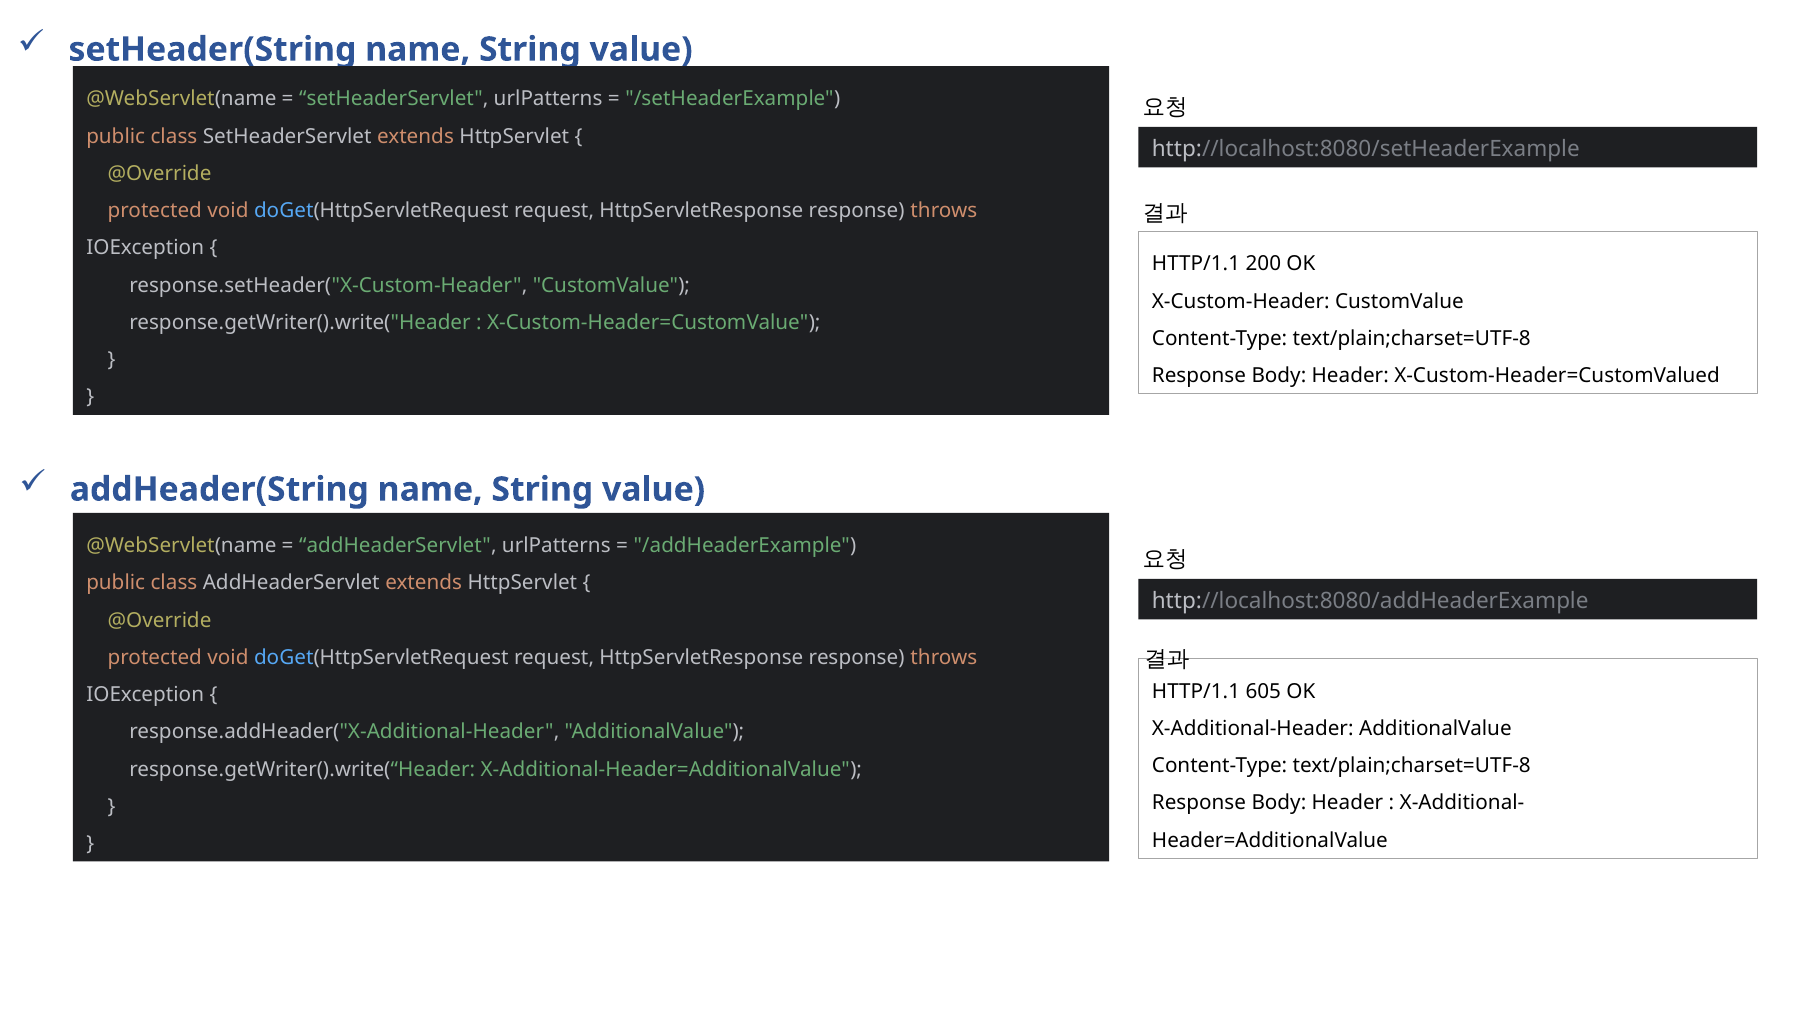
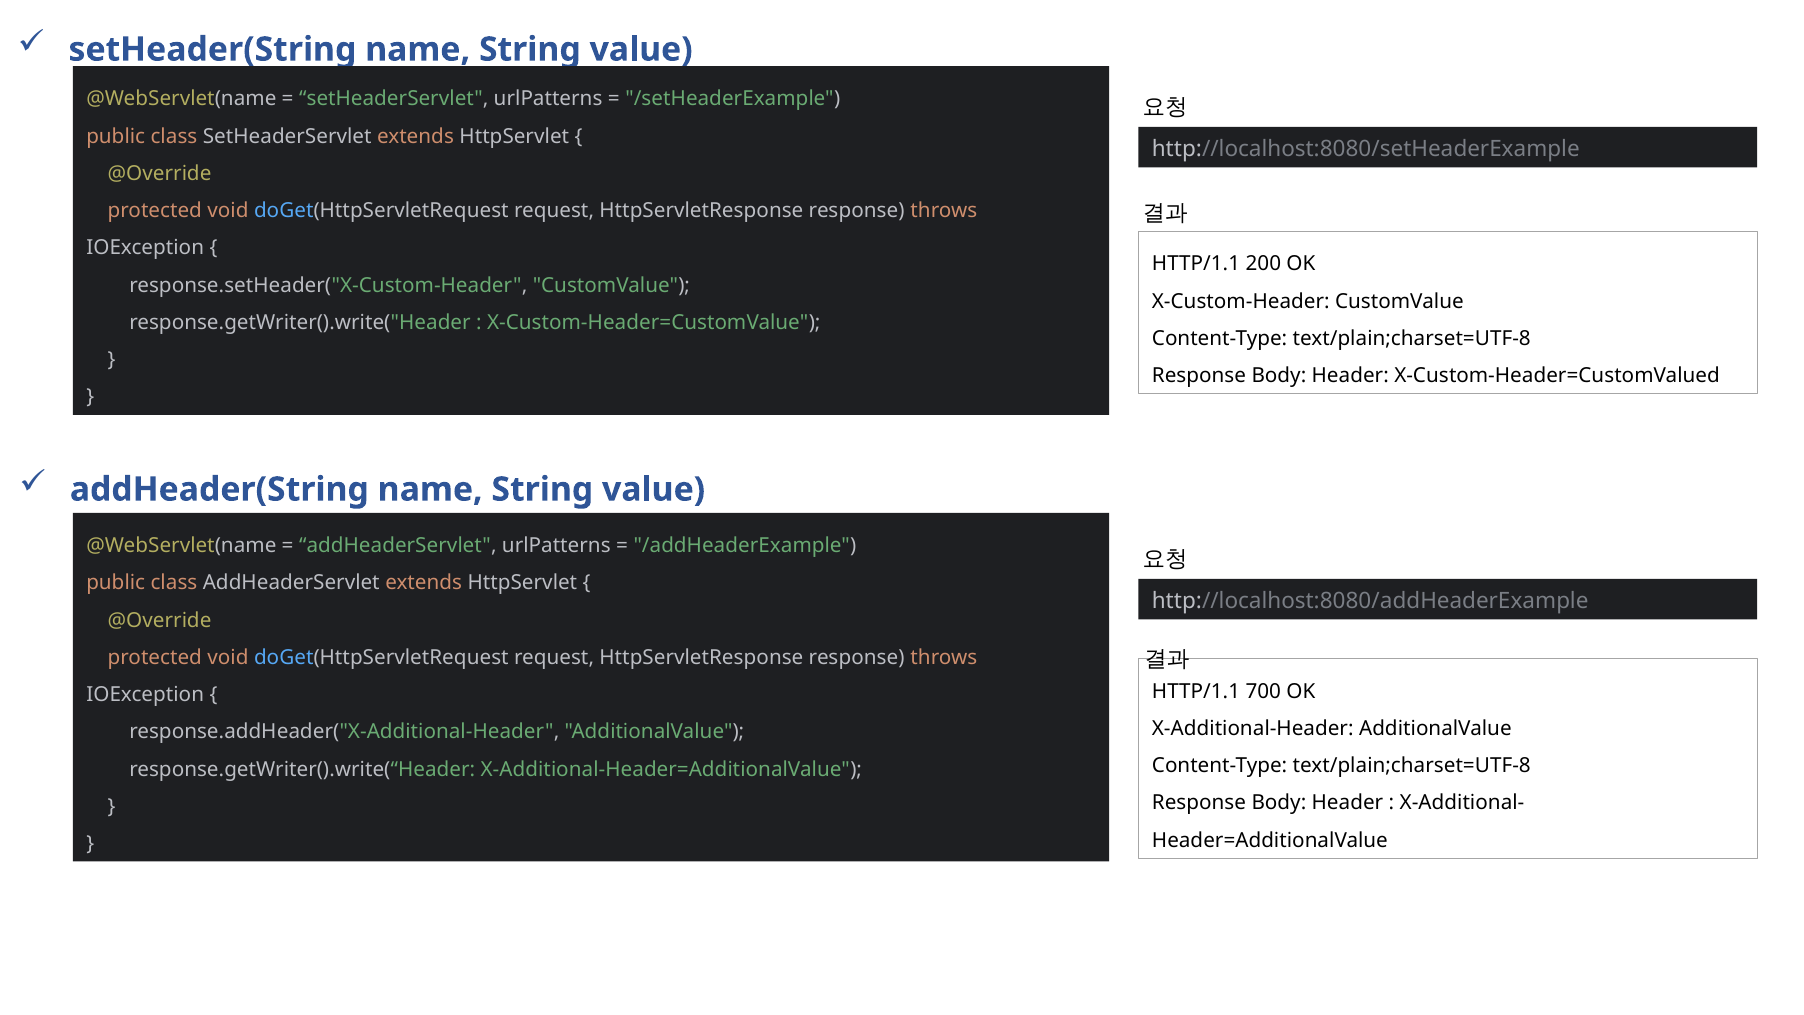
605: 605 -> 700
